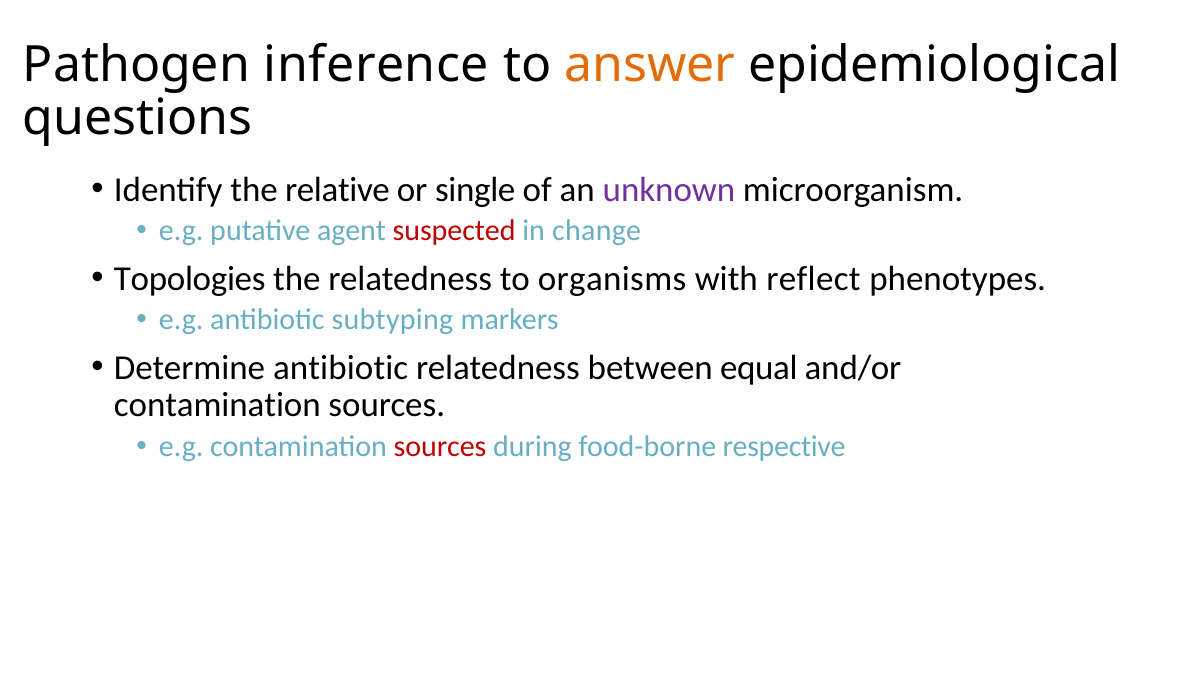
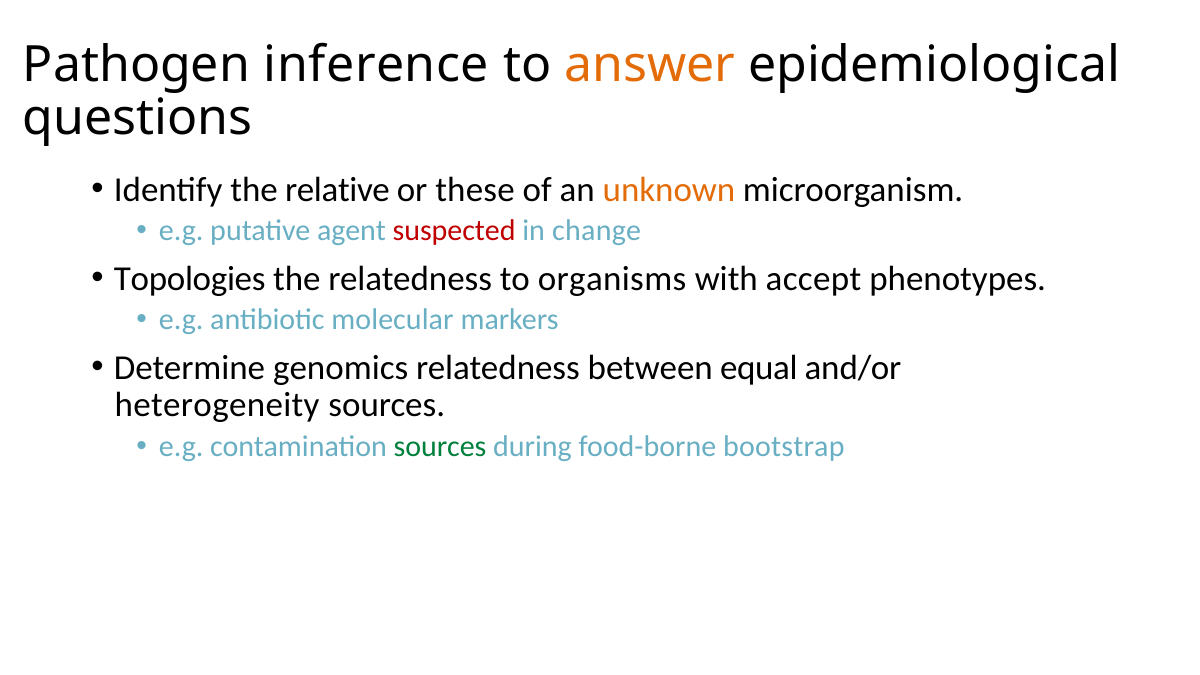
single: single -> these
unknown colour: purple -> orange
reflect: reflect -> accept
subtyping: subtyping -> molecular
Determine antibiotic: antibiotic -> genomics
contamination at (217, 405): contamination -> heterogeneity
sources at (440, 447) colour: red -> green
respective: respective -> bootstrap
